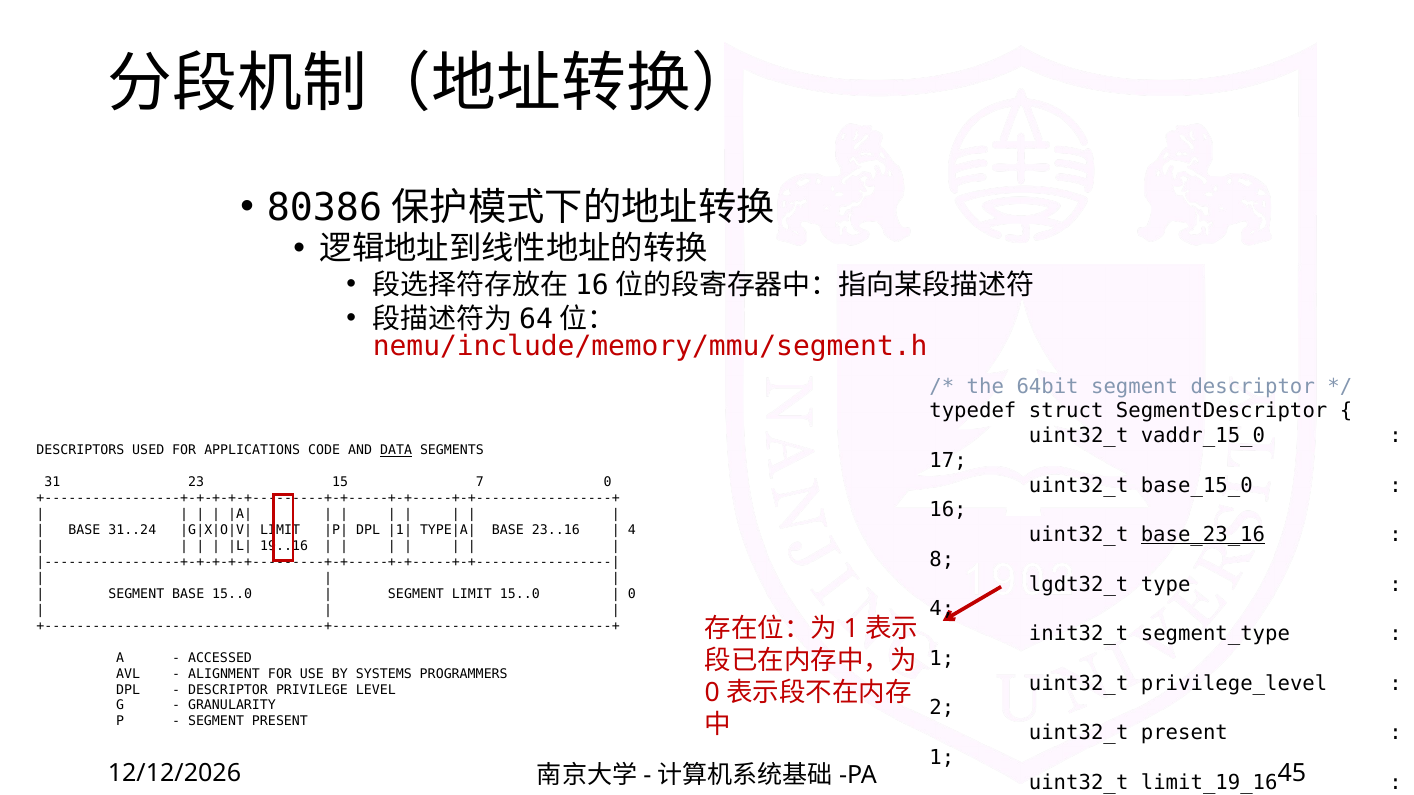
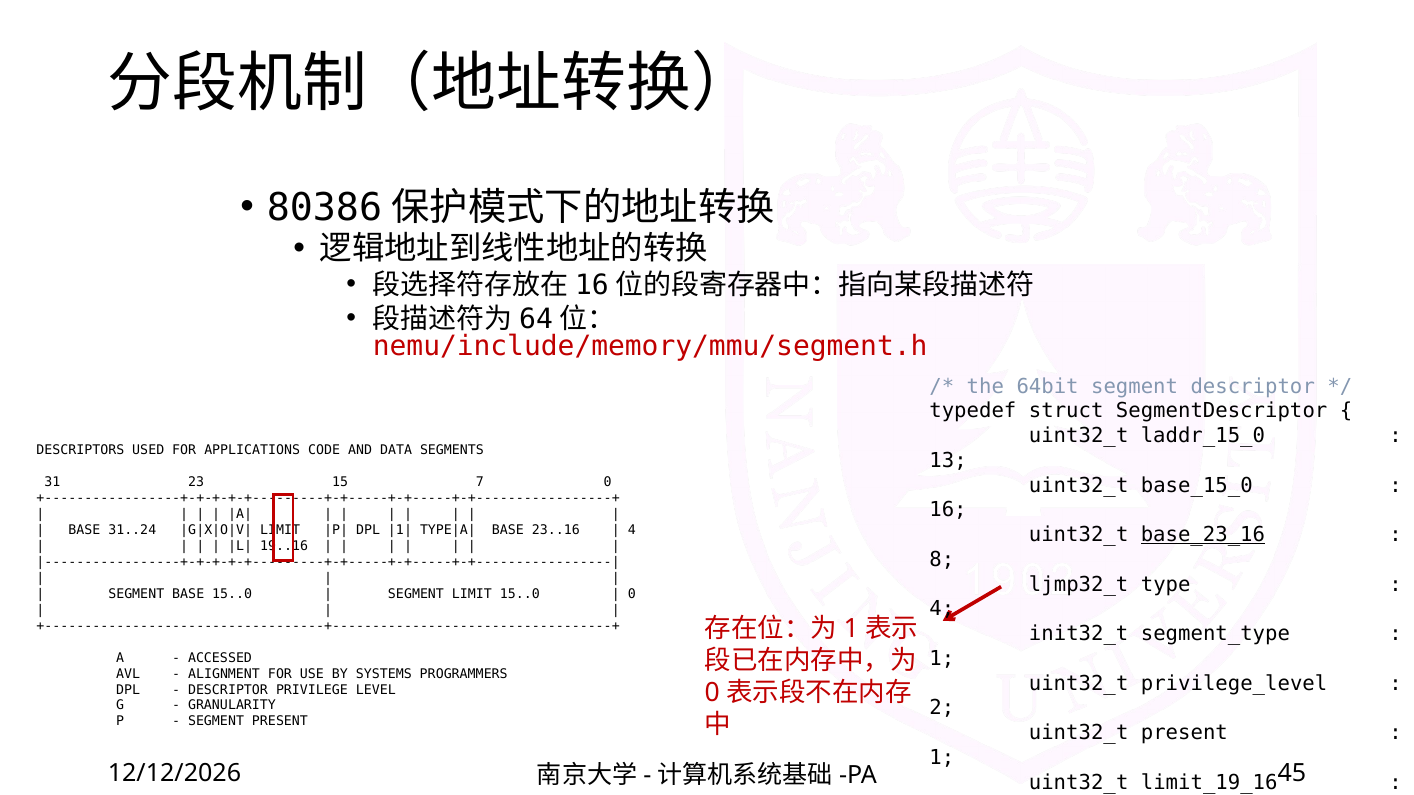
vaddr_15_0: vaddr_15_0 -> laddr_15_0
DATA underline: present -> none
17: 17 -> 13
lgdt32_t: lgdt32_t -> ljmp32_t
